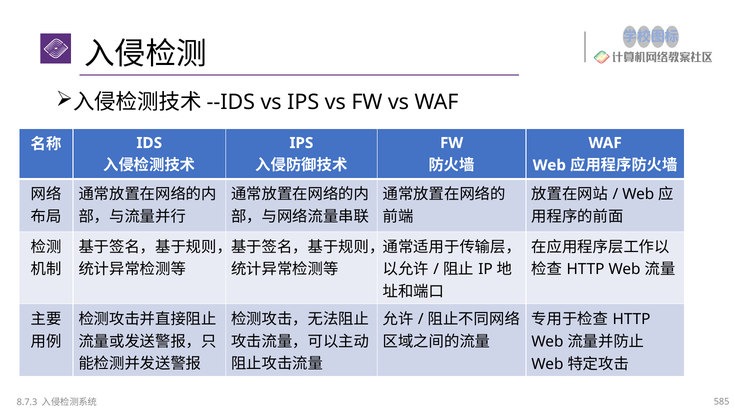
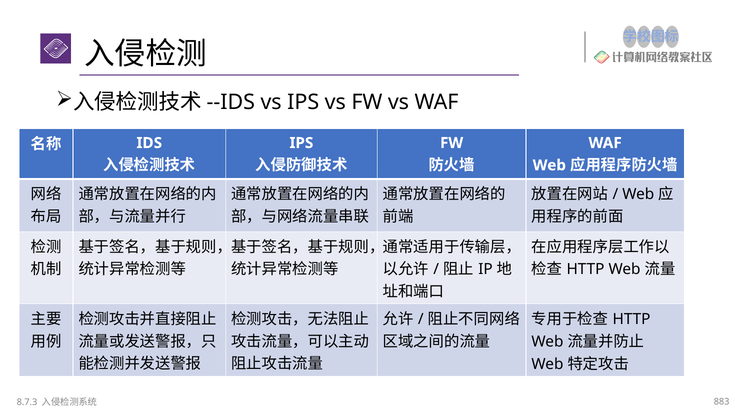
585: 585 -> 883
